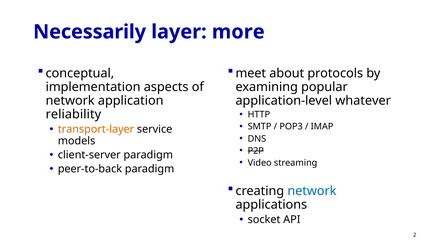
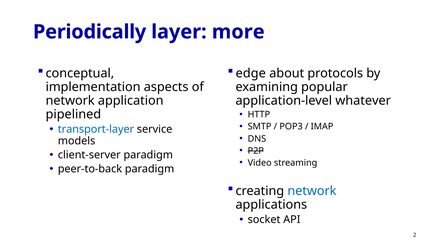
Necessarily: Necessarily -> Periodically
meet: meet -> edge
reliability: reliability -> pipelined
transport-layer colour: orange -> blue
